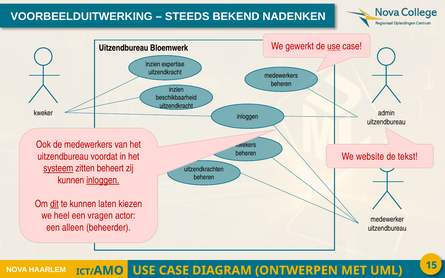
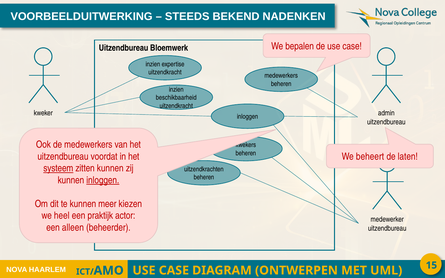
gewerkt: gewerkt -> bepalen
use at (334, 46) underline: present -> none
website: website -> beheert
tekst: tekst -> laten
zitten beheert: beheert -> kunnen
dit underline: present -> none
laten: laten -> meer
vragen: vragen -> praktijk
